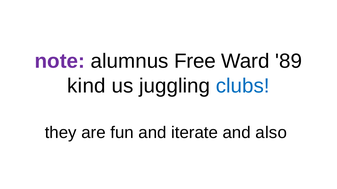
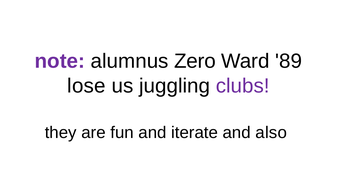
Free: Free -> Zero
kind: kind -> lose
clubs colour: blue -> purple
